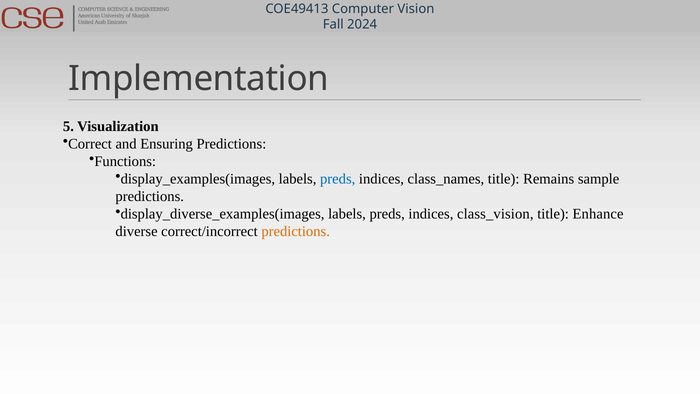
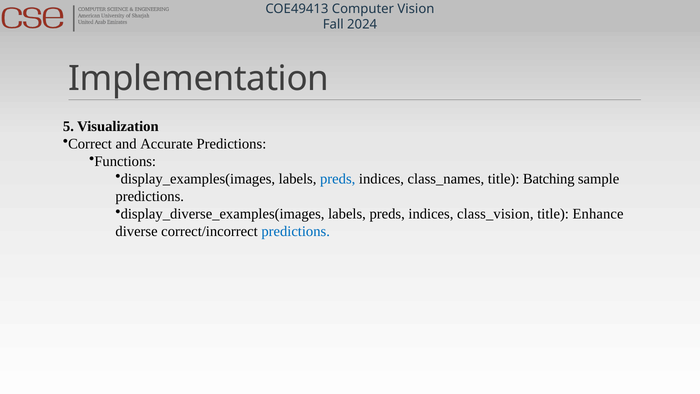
Ensuring: Ensuring -> Accurate
Remains: Remains -> Batching
predictions at (296, 231) colour: orange -> blue
